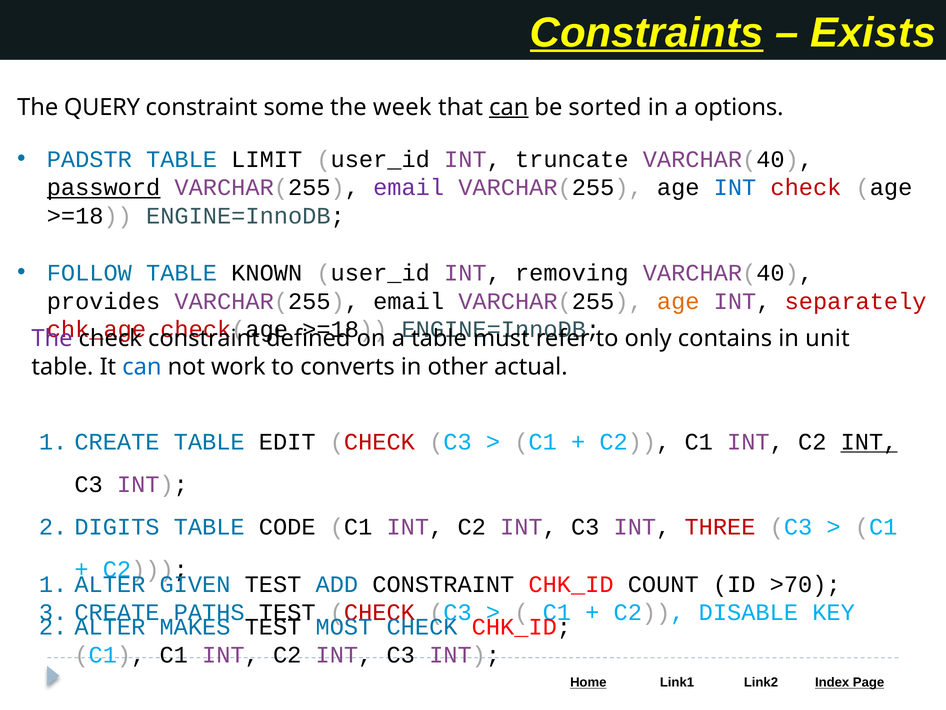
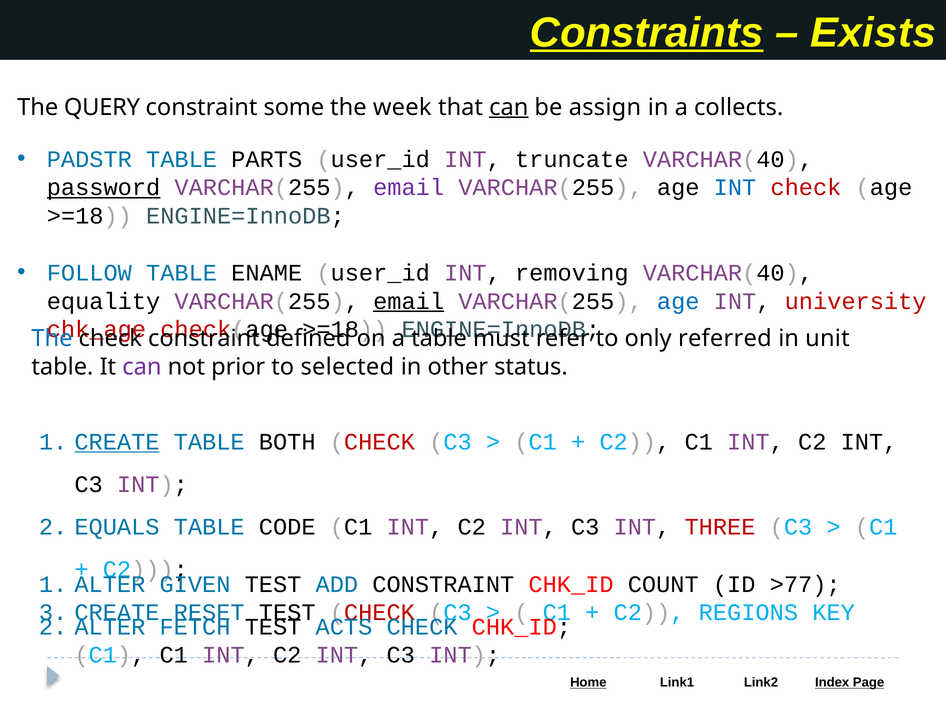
sorted: sorted -> assign
options: options -> collects
LIMIT: LIMIT -> PARTS
KNOWN: KNOWN -> ENAME
provides: provides -> equality
email at (409, 301) underline: none -> present
age at (678, 301) colour: orange -> blue
separately: separately -> university
The at (52, 338) colour: purple -> blue
contains: contains -> referred
can at (142, 367) colour: blue -> purple
work: work -> prior
converts: converts -> selected
actual: actual -> status
CREATE at (117, 442) underline: none -> present
EDIT: EDIT -> BOTH
INT at (869, 442) underline: present -> none
DIGITS: DIGITS -> EQUALS
>70: >70 -> >77
PATHS: PATHS -> RESET
DISABLE: DISABLE -> REGIONS
MAKES: MAKES -> FETCH
MOST: MOST -> ACTS
